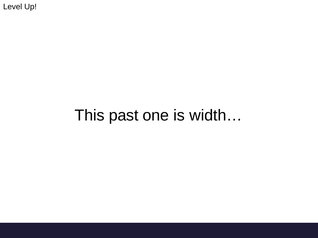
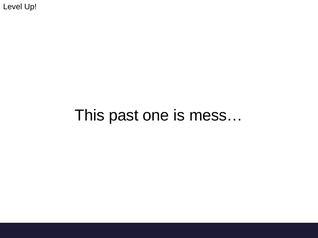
width…: width… -> mess…
